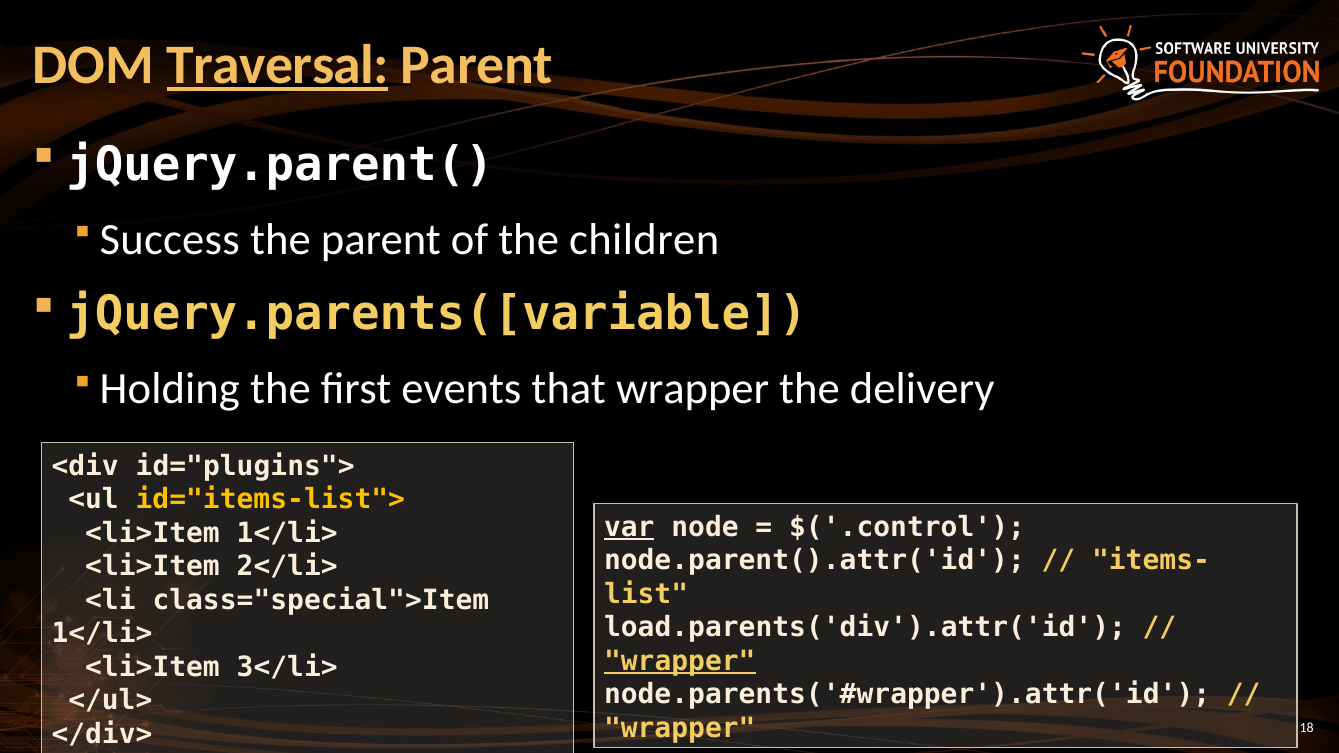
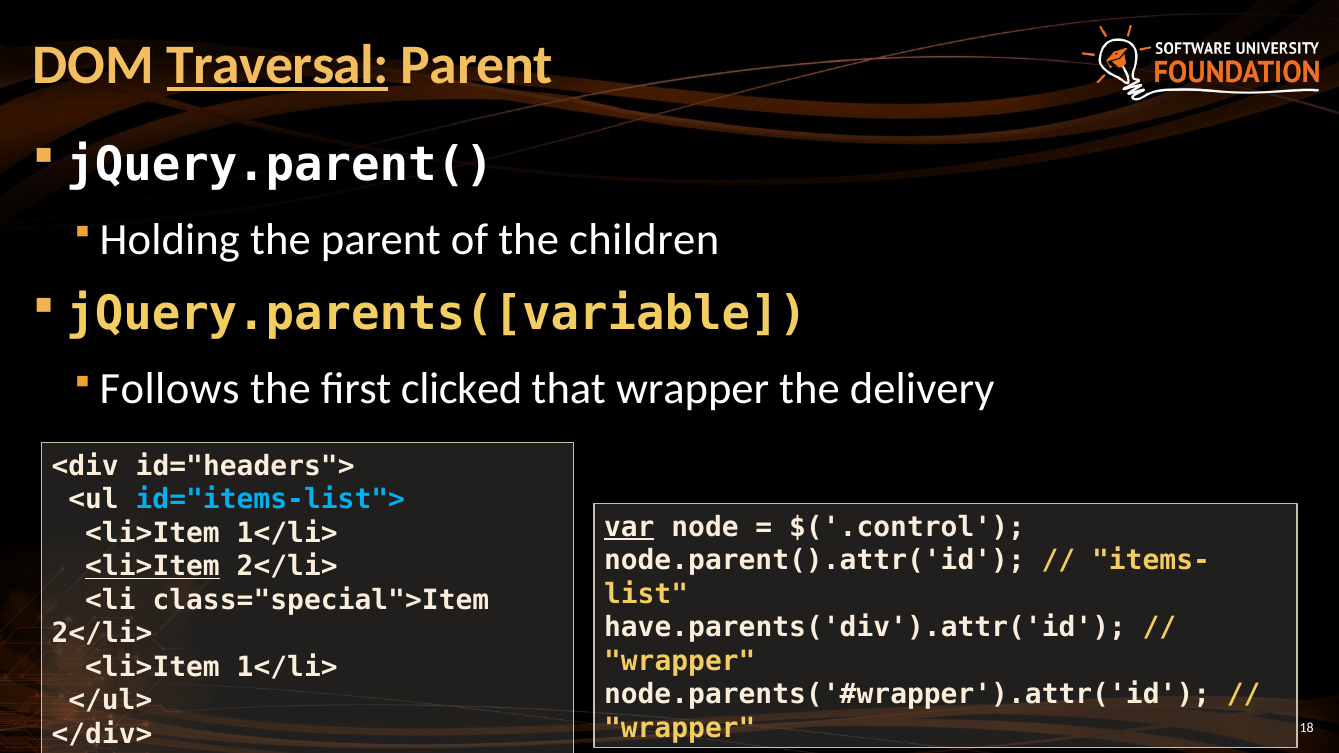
Success: Success -> Holding
Holding: Holding -> Follows
events: events -> clicked
id="plugins">: id="plugins"> -> id="headers">
id="items-list"> colour: yellow -> light blue
<li>Item at (153, 567) underline: none -> present
load.parents('div').attr('id: load.parents('div').attr('id -> have.parents('div').attr('id
1</li> at (102, 634): 1</li> -> 2</li>
wrapper at (680, 661) underline: present -> none
3</li> at (287, 667): 3</li> -> 1</li>
